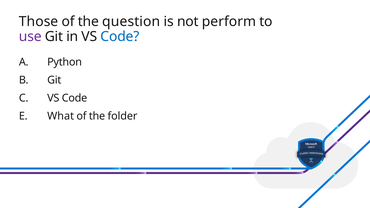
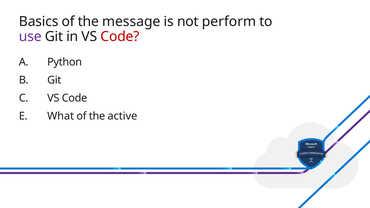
Those: Those -> Basics
question: question -> message
Code at (120, 36) colour: blue -> red
folder: folder -> active
